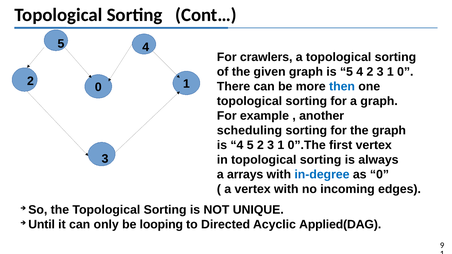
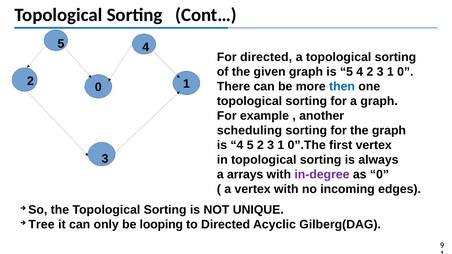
For crawlers: crawlers -> directed
in-degree colour: blue -> purple
Until: Until -> Tree
Applied(DAG: Applied(DAG -> Gilberg(DAG
